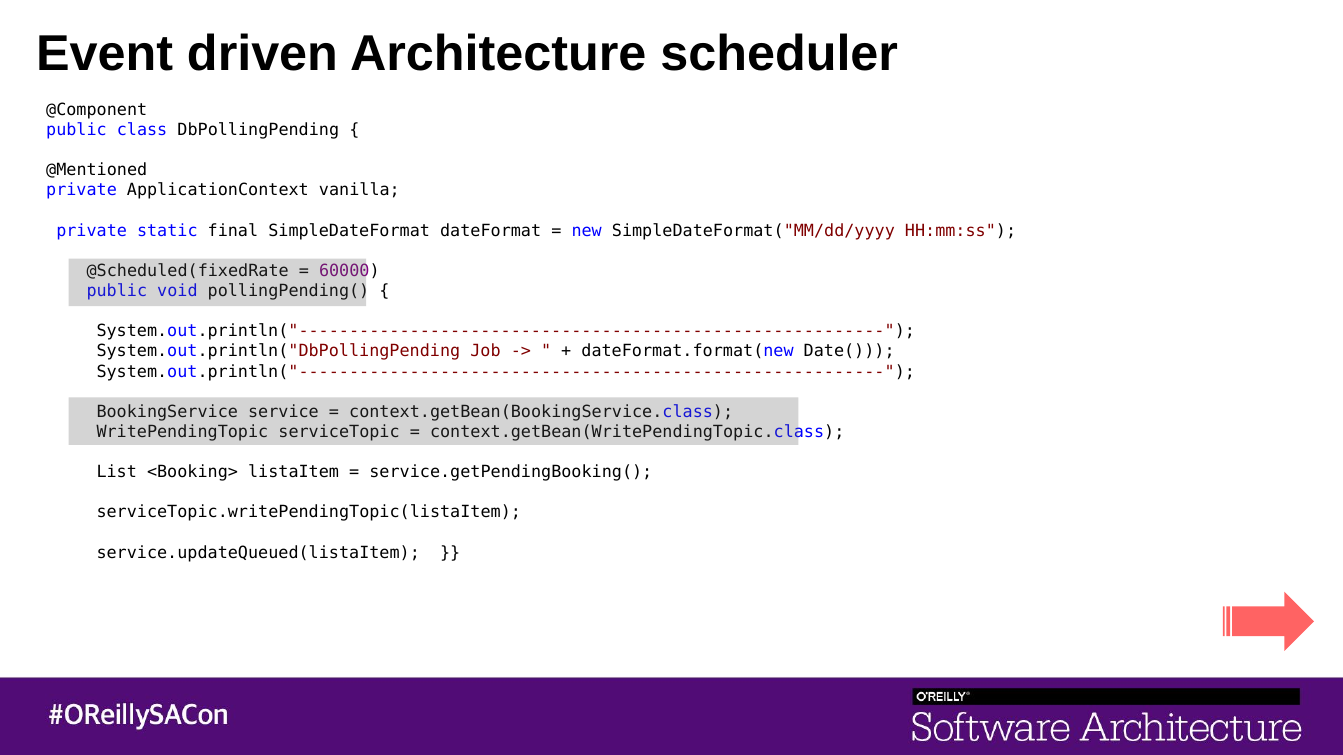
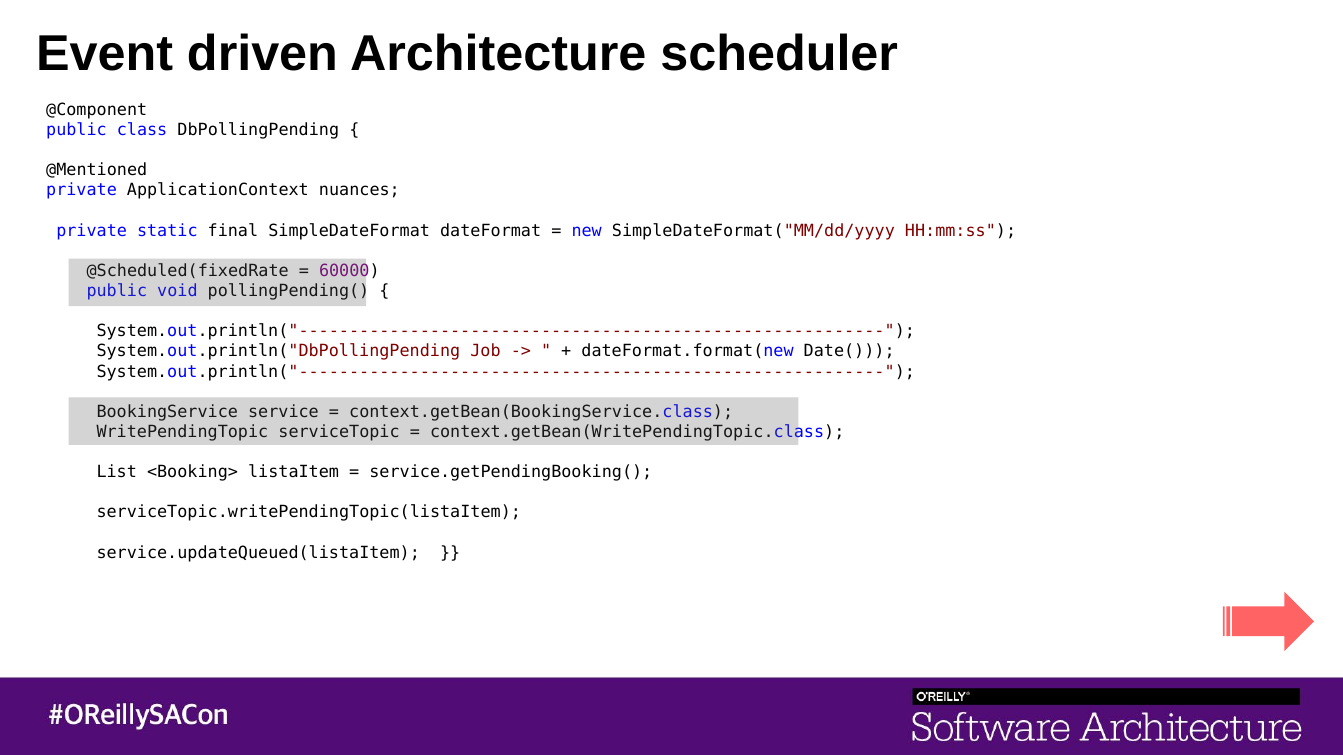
vanilla: vanilla -> nuances
